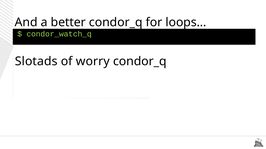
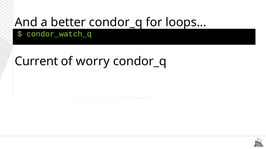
Slotads: Slotads -> Current
